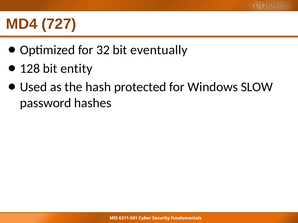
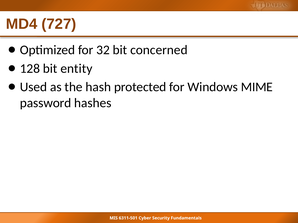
eventually: eventually -> concerned
SLOW: SLOW -> MIME
